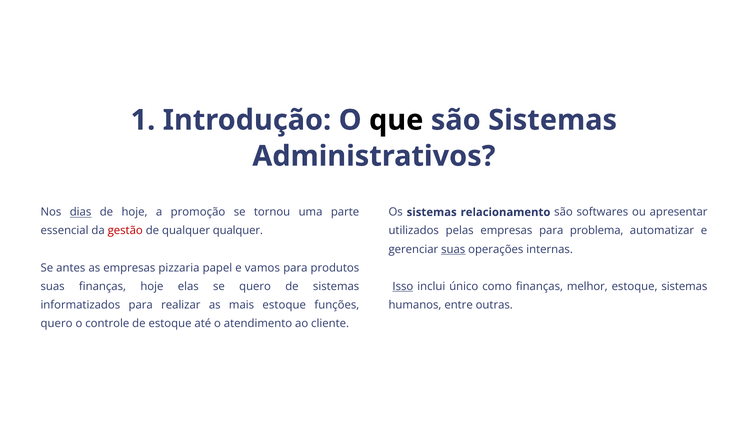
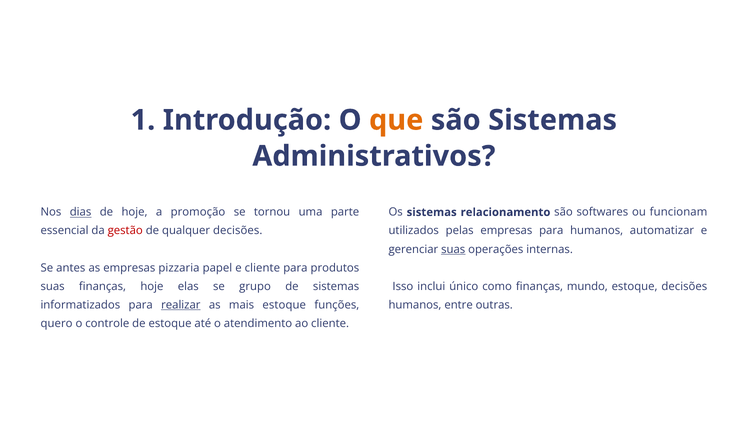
que colour: black -> orange
apresentar: apresentar -> funcionam
qualquer qualquer: qualquer -> decisões
para problema: problema -> humanos
e vamos: vamos -> cliente
se quero: quero -> grupo
Isso underline: present -> none
melhor: melhor -> mundo
estoque sistemas: sistemas -> decisões
realizar underline: none -> present
